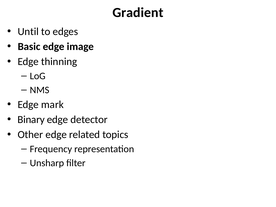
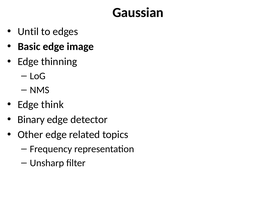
Gradient: Gradient -> Gaussian
mark: mark -> think
